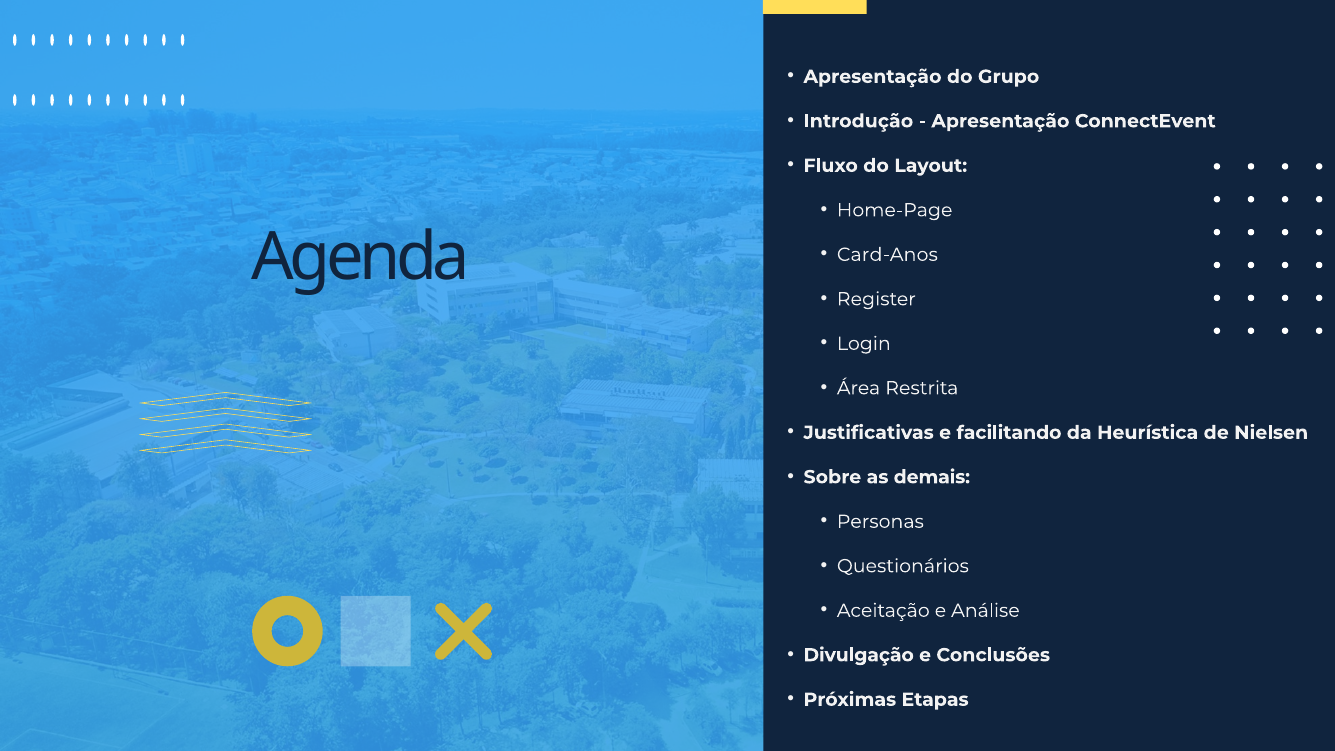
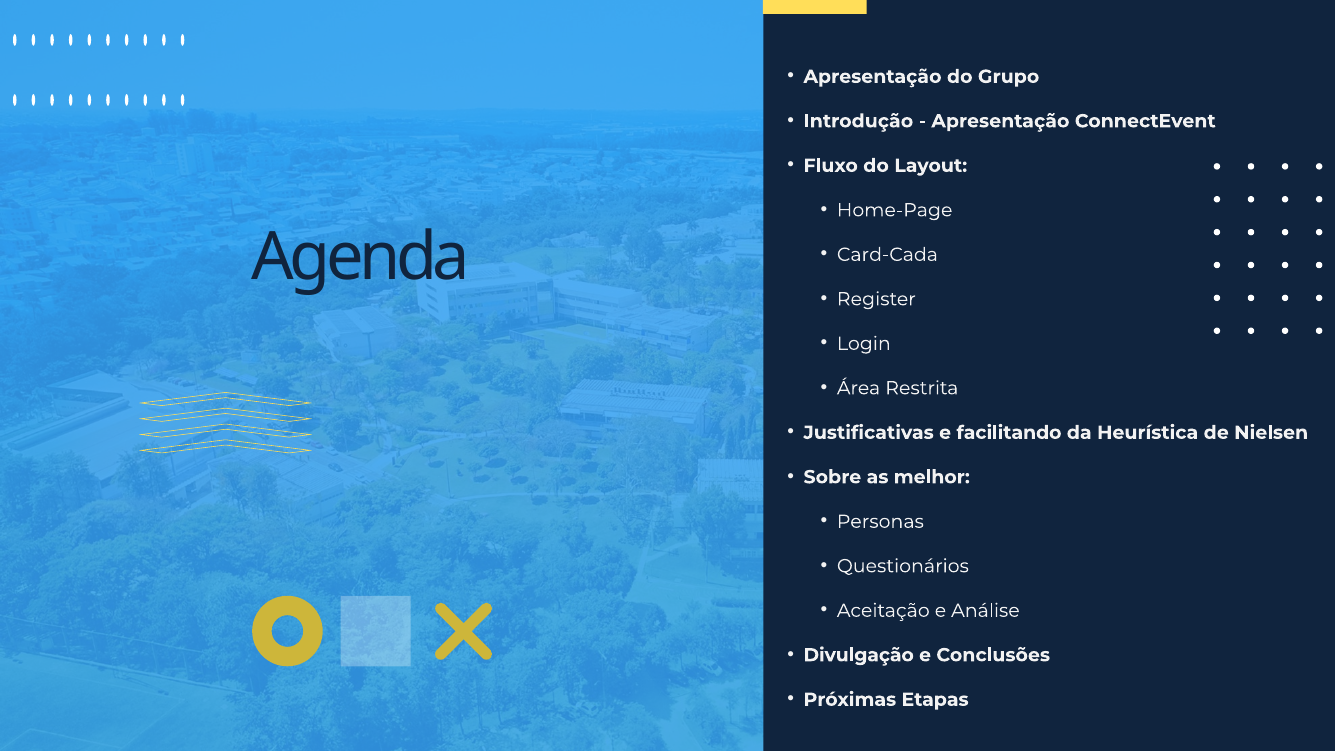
Card-Anos: Card-Anos -> Card-Cada
demais: demais -> melhor
